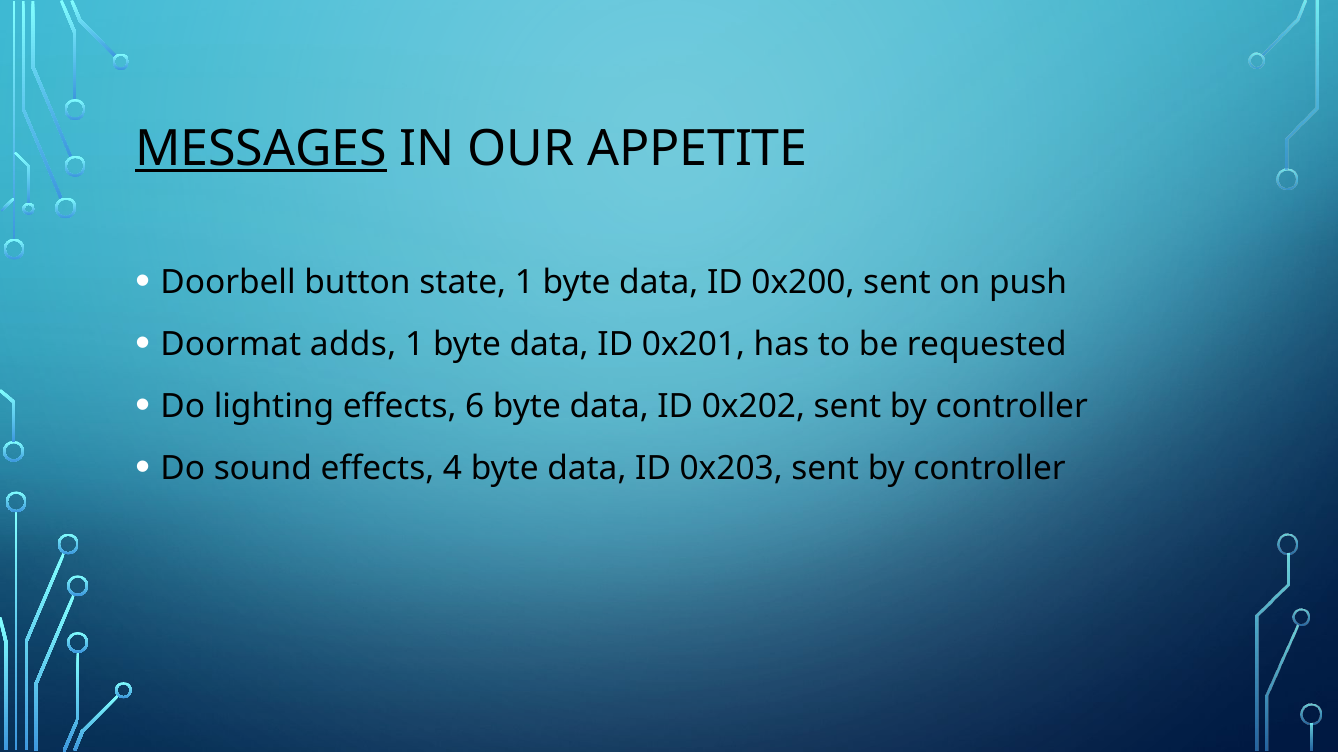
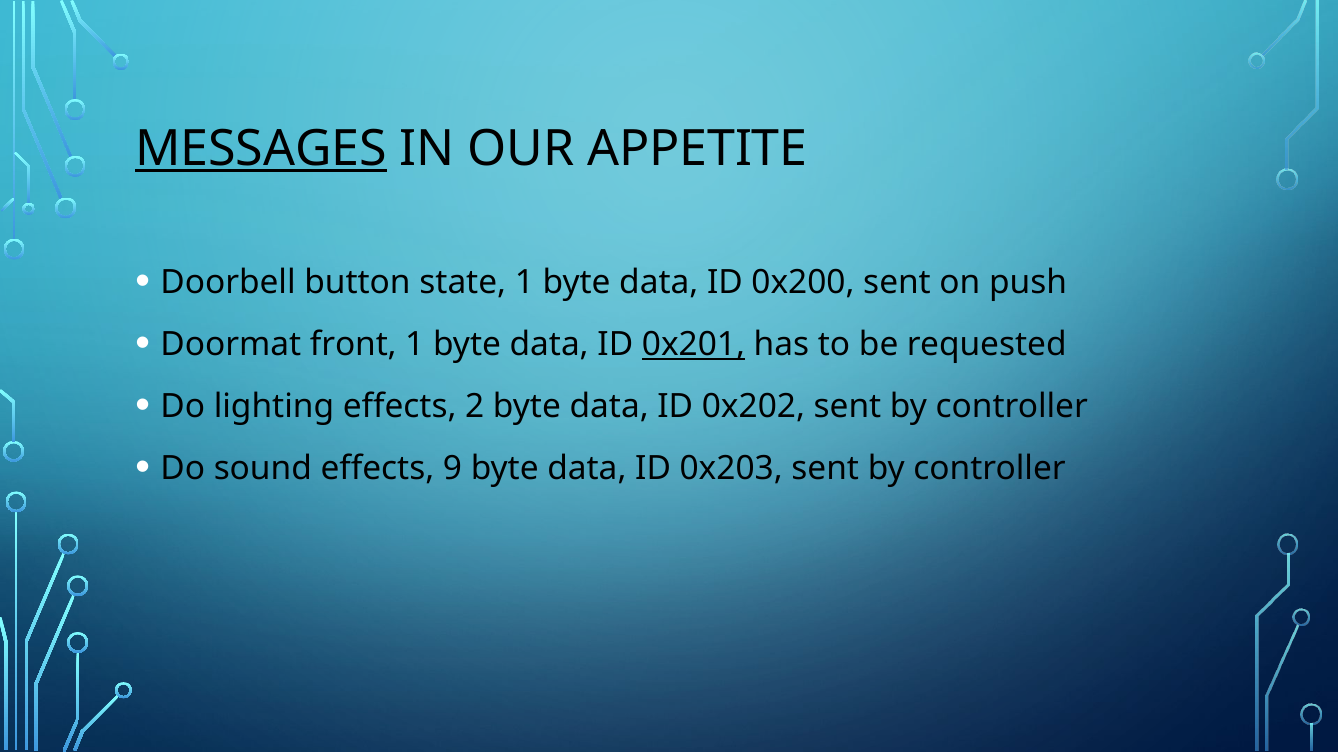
adds: adds -> front
0x201 underline: none -> present
6: 6 -> 2
4: 4 -> 9
